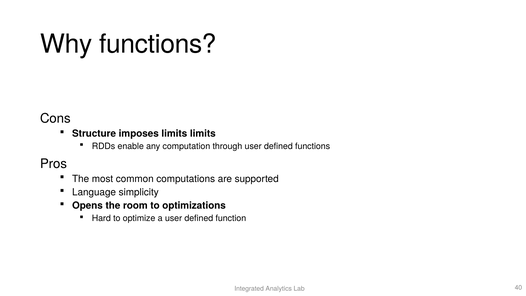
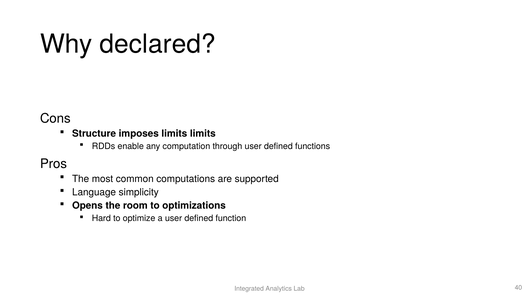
Why functions: functions -> declared
